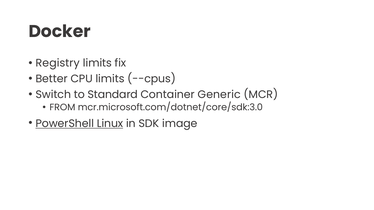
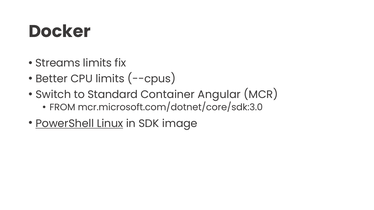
Registry: Registry -> Streams
Generic: Generic -> Angular
